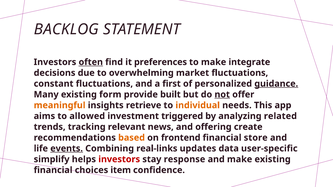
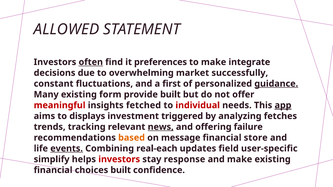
BACKLOG: BACKLOG -> ALLOWED
market fluctuations: fluctuations -> successfully
not underline: present -> none
meaningful colour: orange -> red
retrieve: retrieve -> fetched
individual colour: orange -> red
app underline: none -> present
allowed: allowed -> displays
related: related -> fetches
news underline: none -> present
create: create -> failure
frontend: frontend -> message
real-links: real-links -> real-each
data: data -> field
choices item: item -> built
